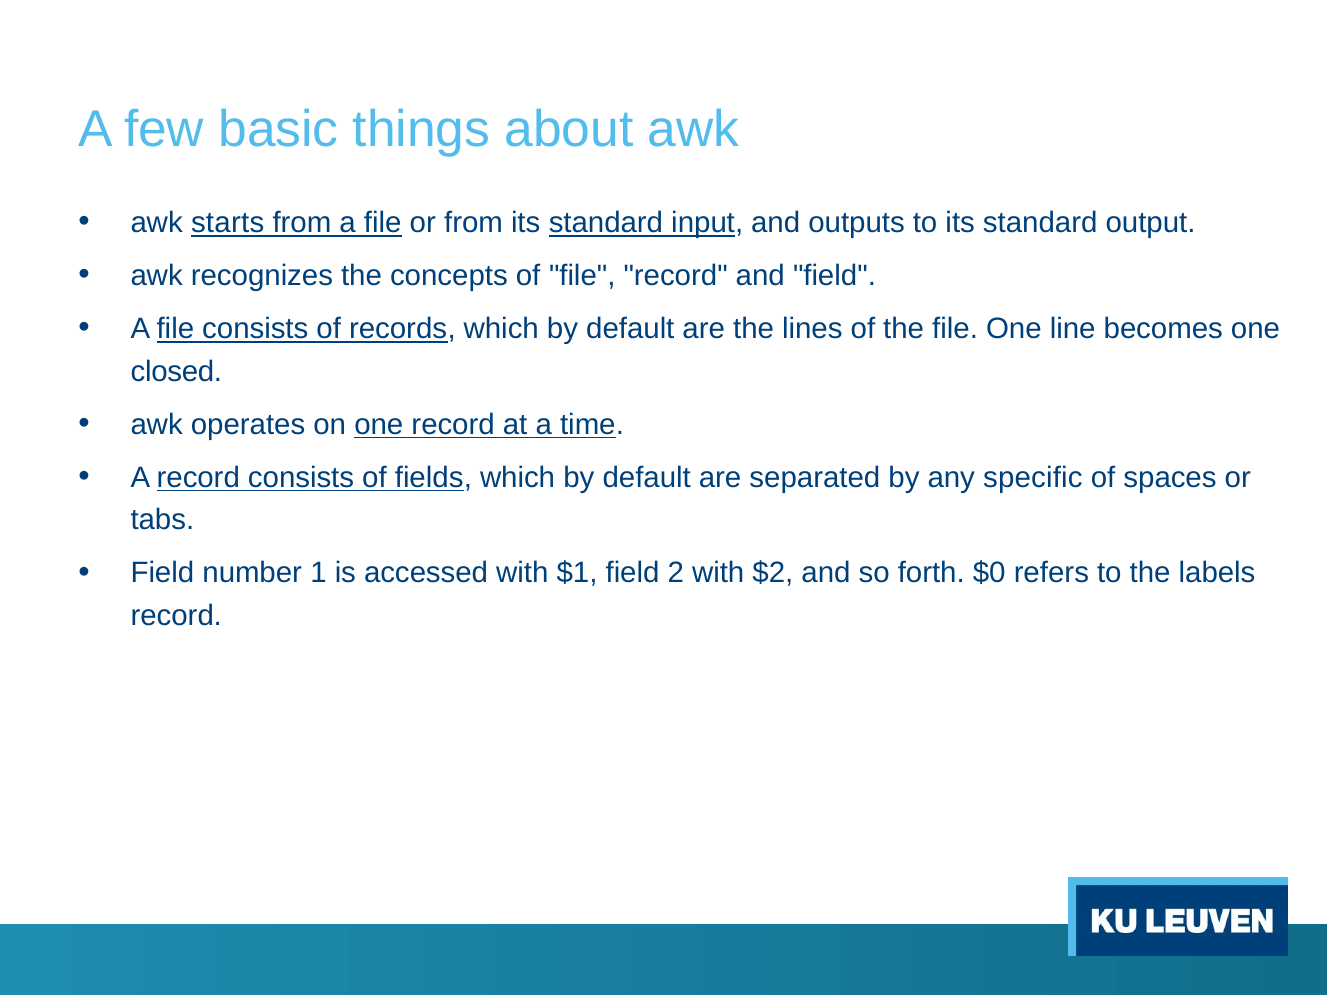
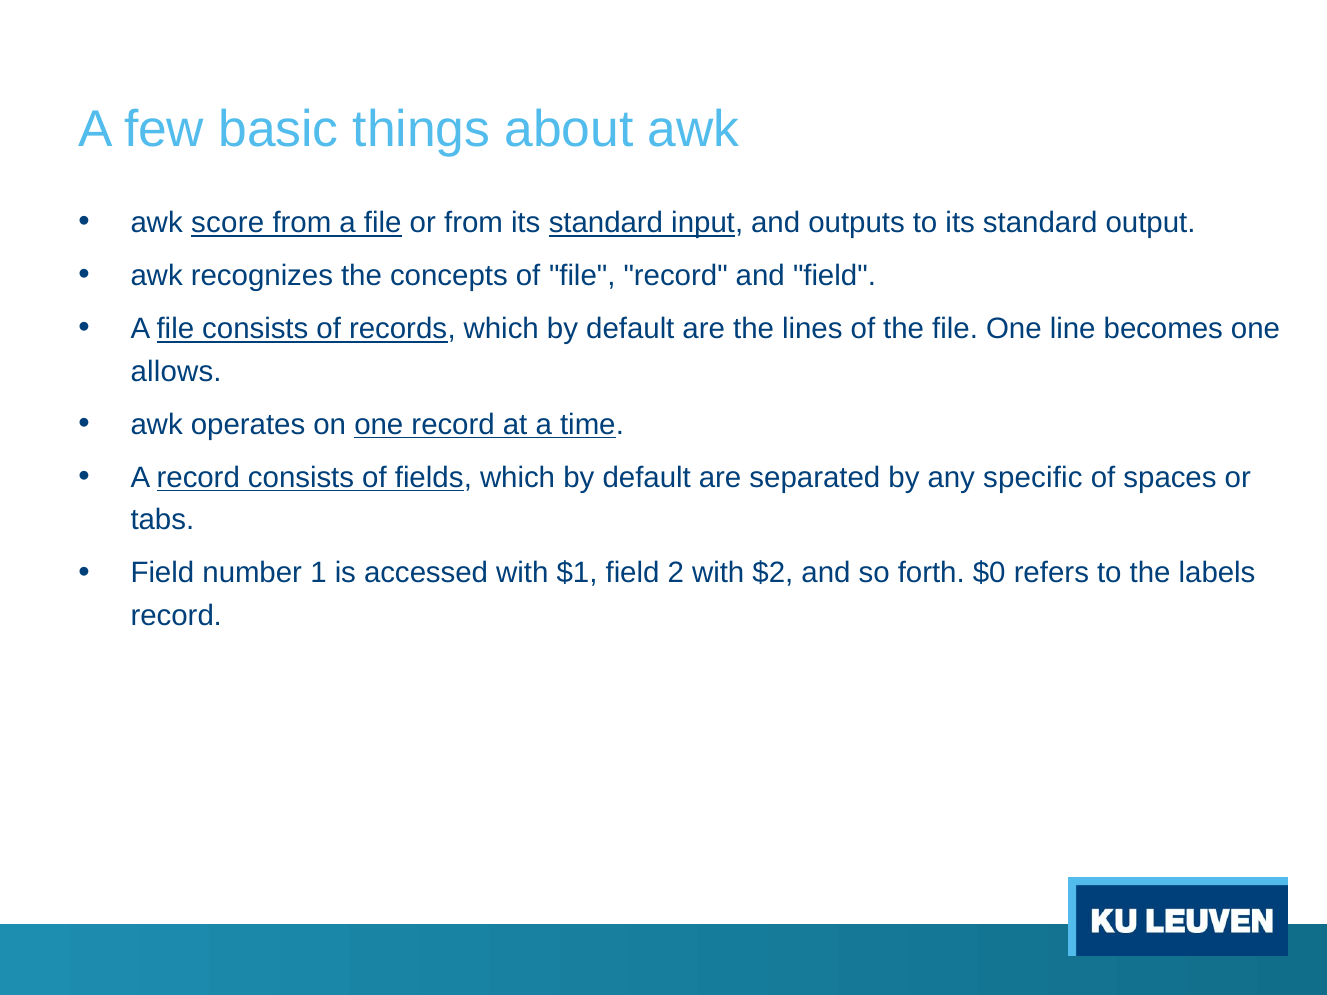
starts: starts -> score
closed: closed -> allows
